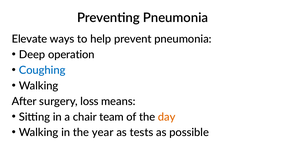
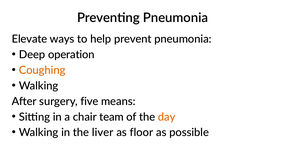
Coughing colour: blue -> orange
loss: loss -> five
year: year -> liver
tests: tests -> floor
